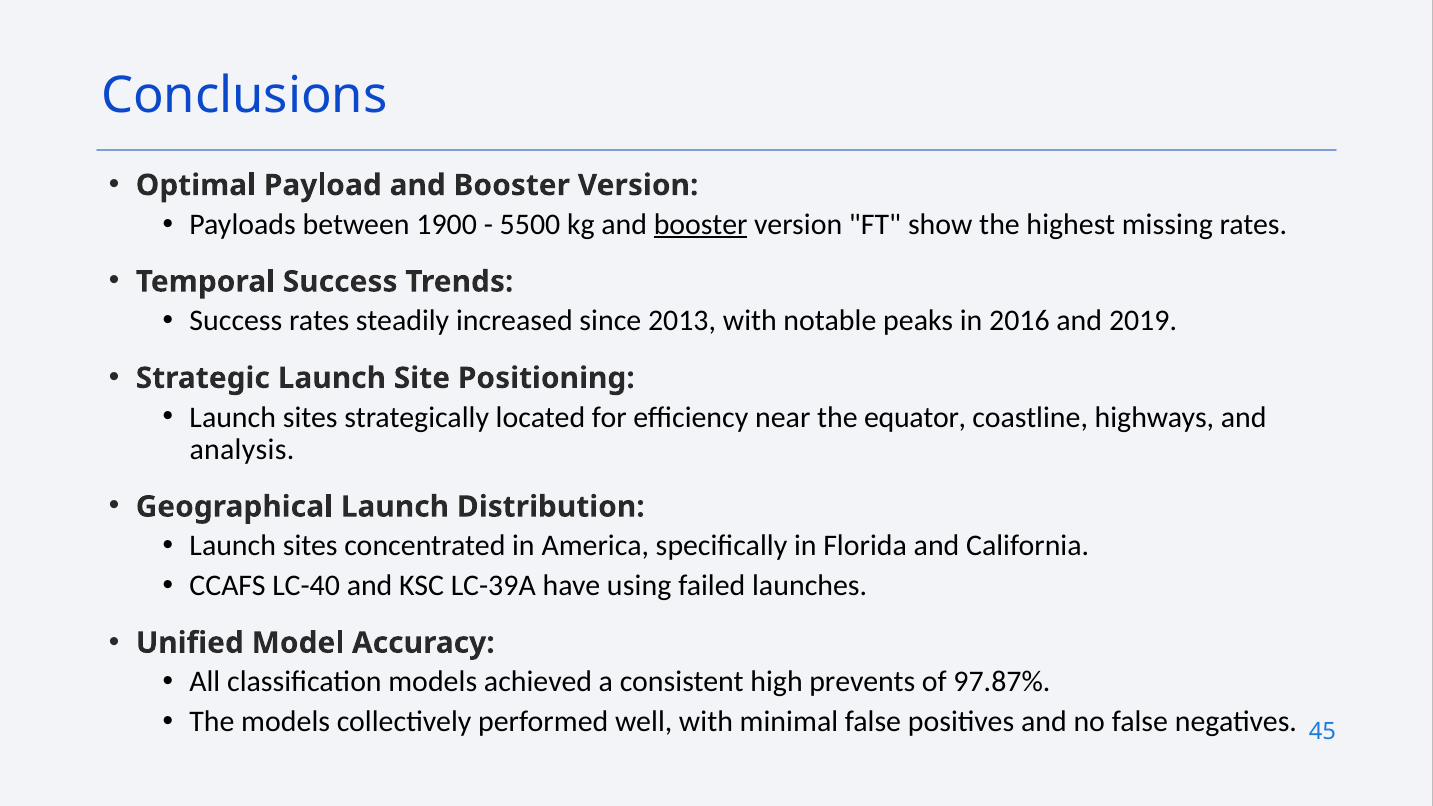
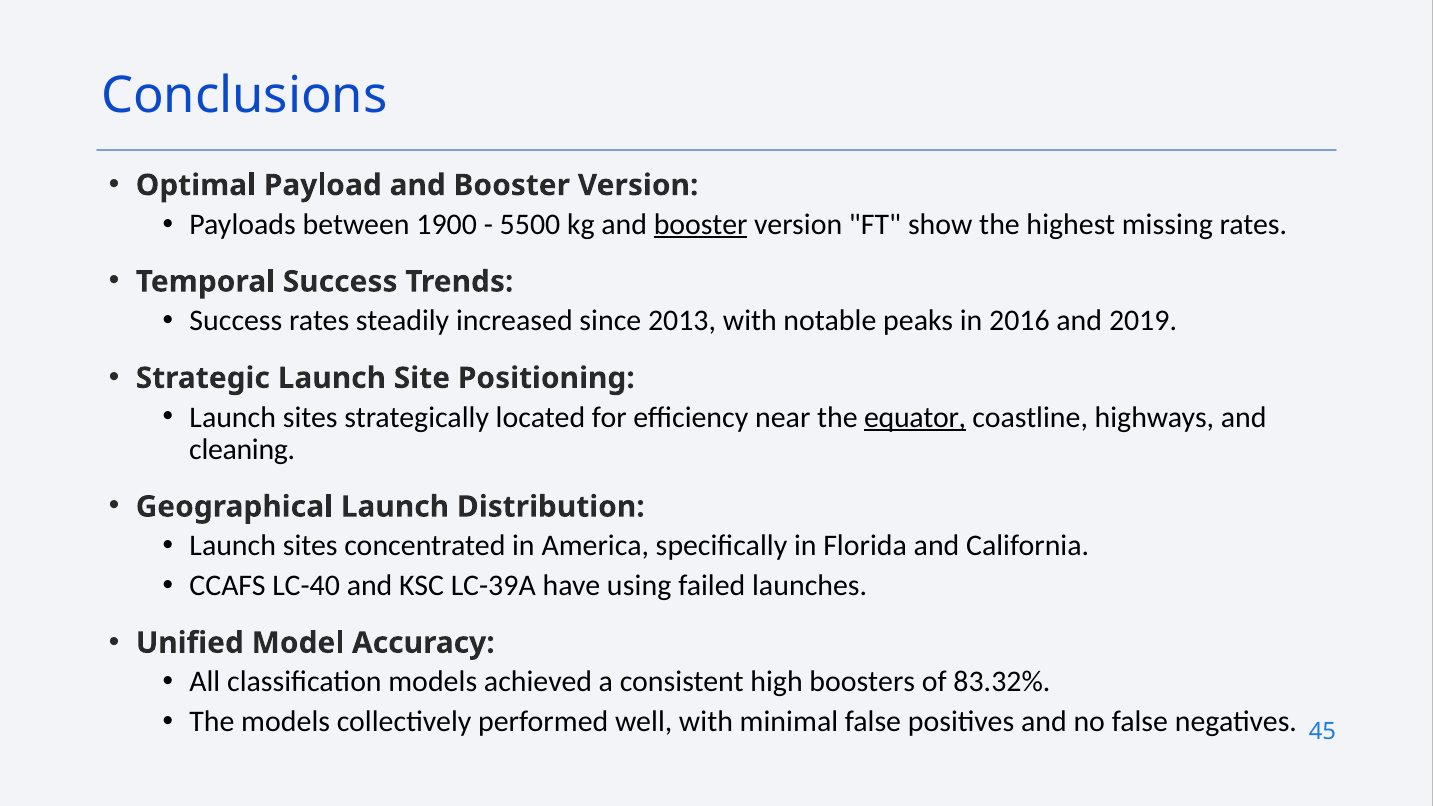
equator underline: none -> present
analysis: analysis -> cleaning
prevents: prevents -> boosters
97.87%: 97.87% -> 83.32%
